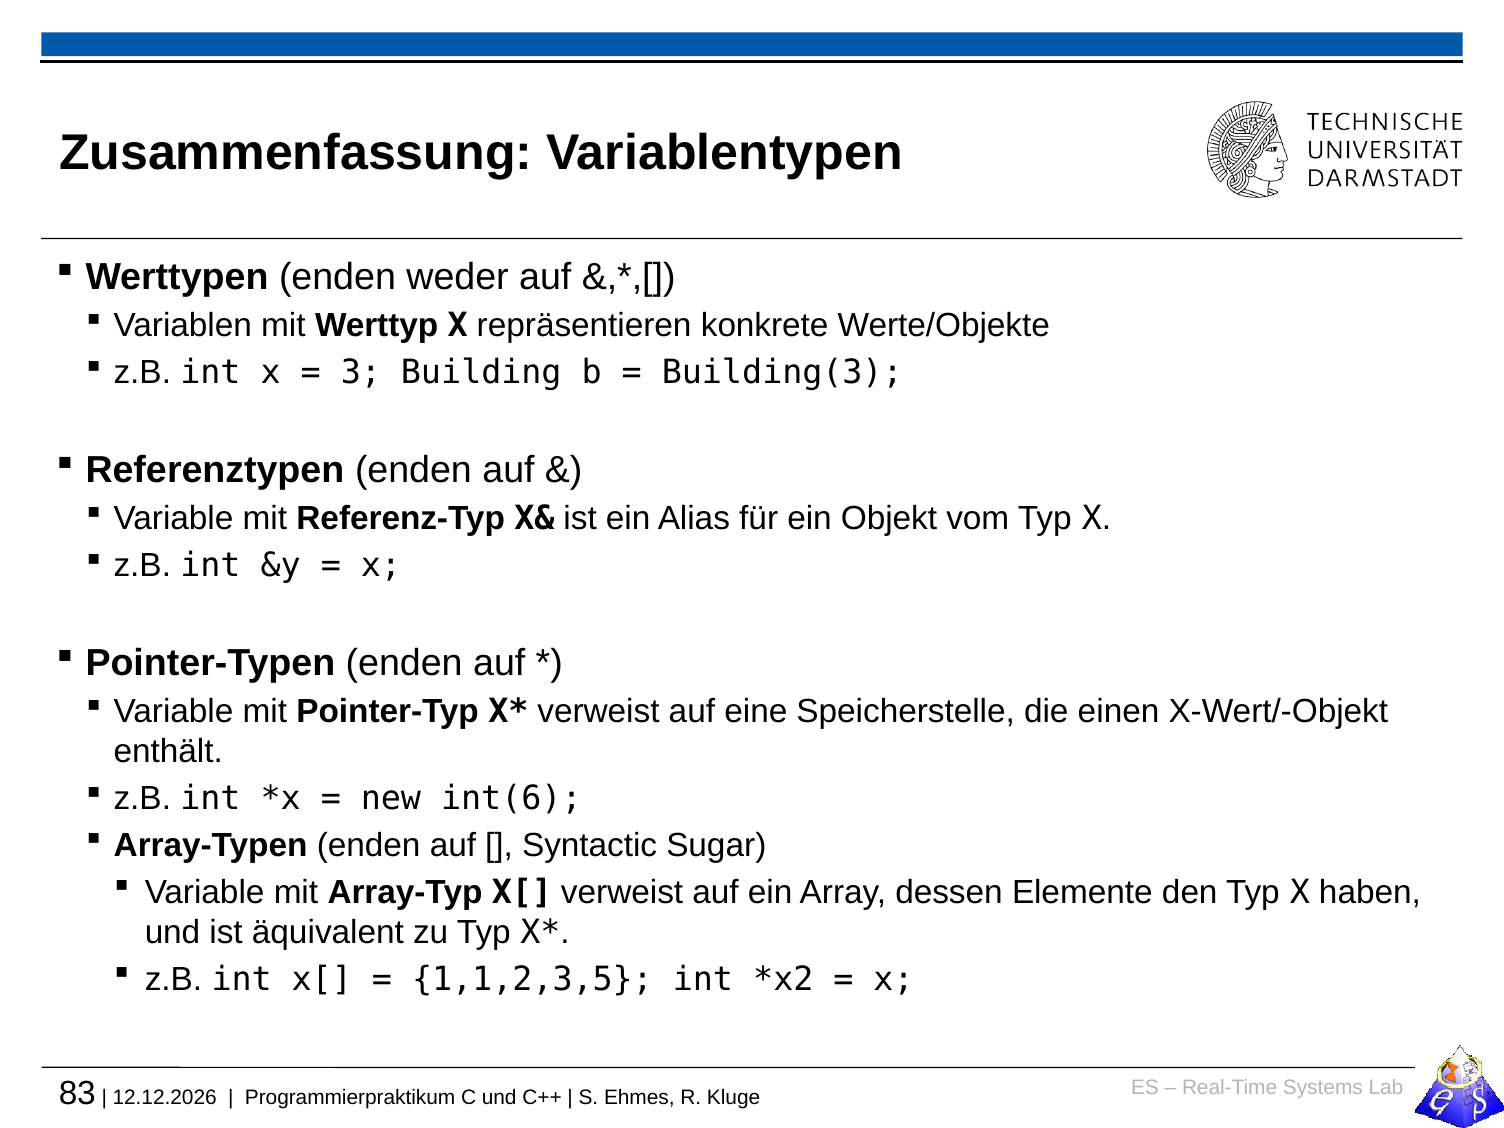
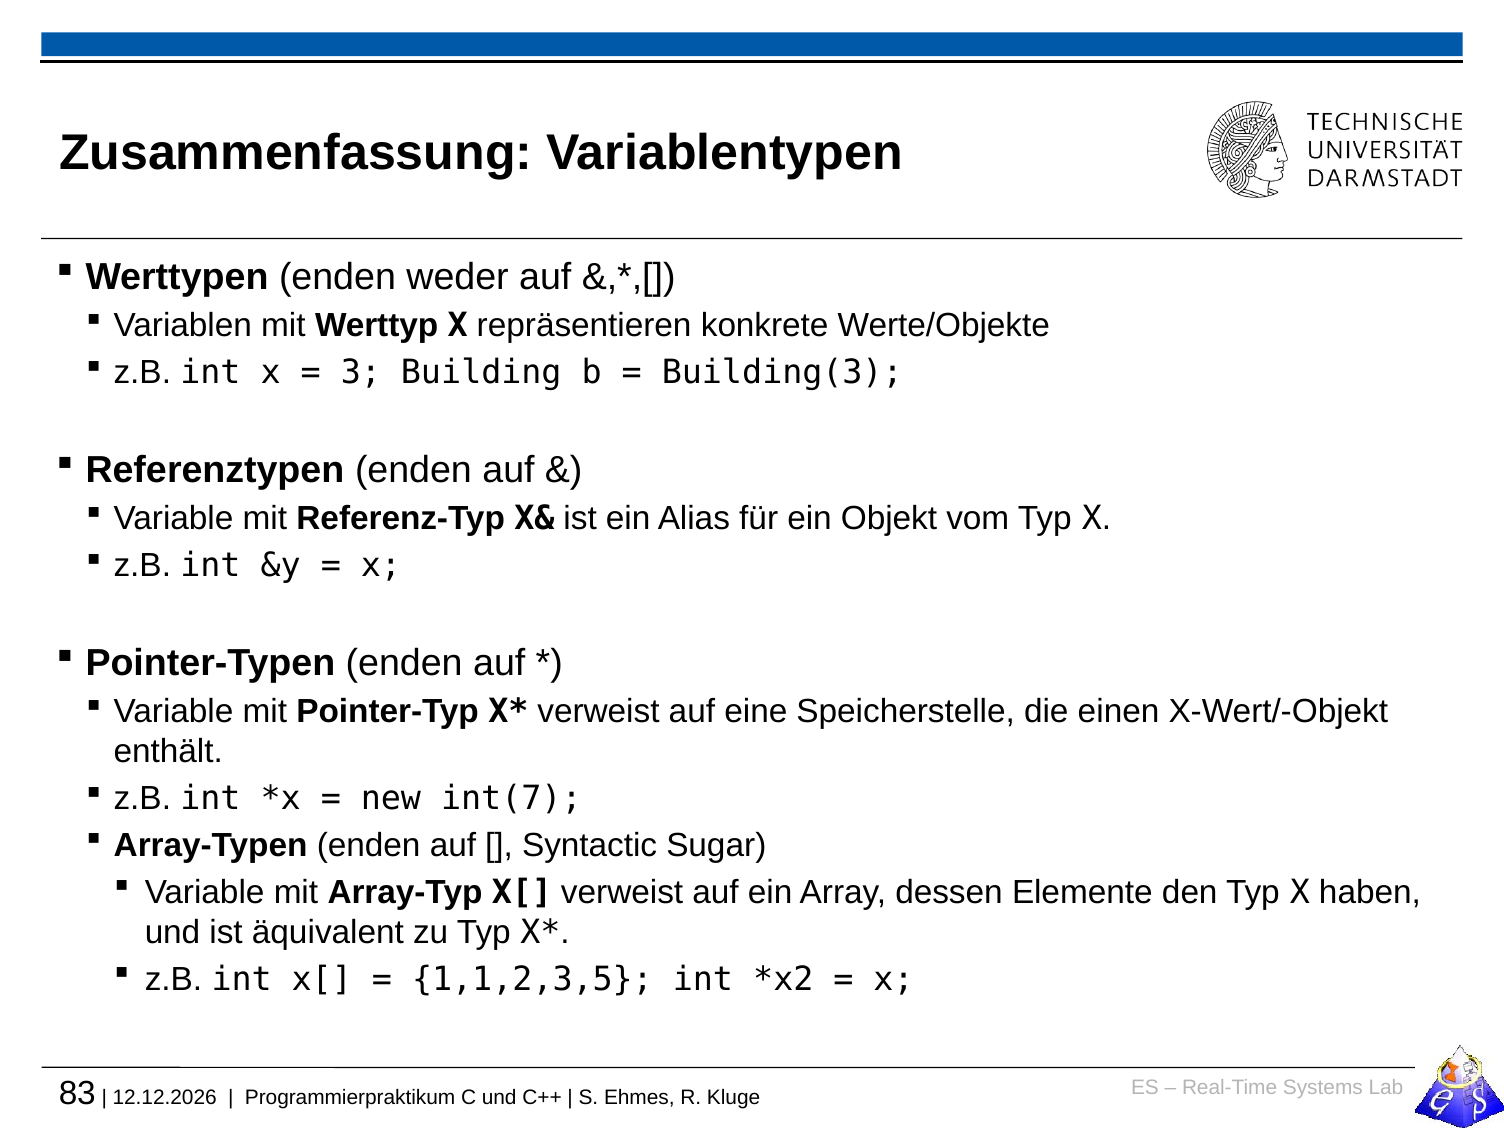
int(6: int(6 -> int(7
